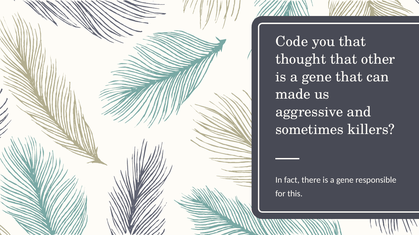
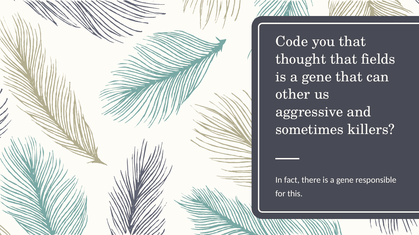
other: other -> fields
made: made -> other
